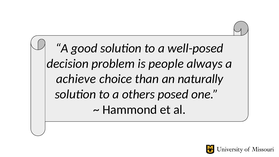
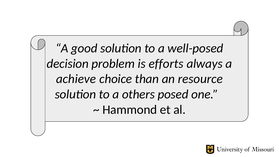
people: people -> efforts
naturally: naturally -> resource
